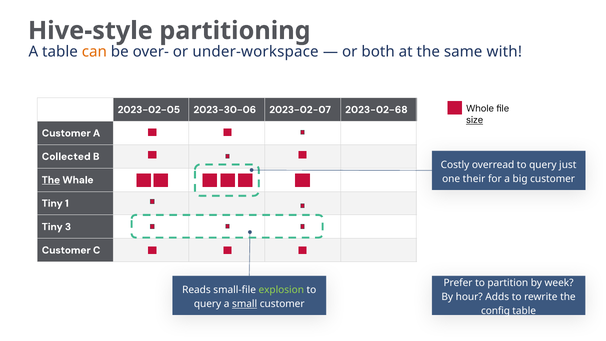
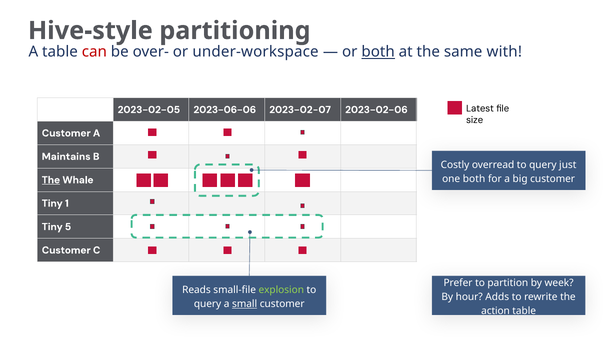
can colour: orange -> red
both at (378, 52) underline: none -> present
Whole: Whole -> Latest
2023-30-06: 2023-30-06 -> 2023-06-06
2023-02-68: 2023-02-68 -> 2023-02-06
size underline: present -> none
Collected: Collected -> Maintains
one their: their -> both
3: 3 -> 5
config: config -> action
